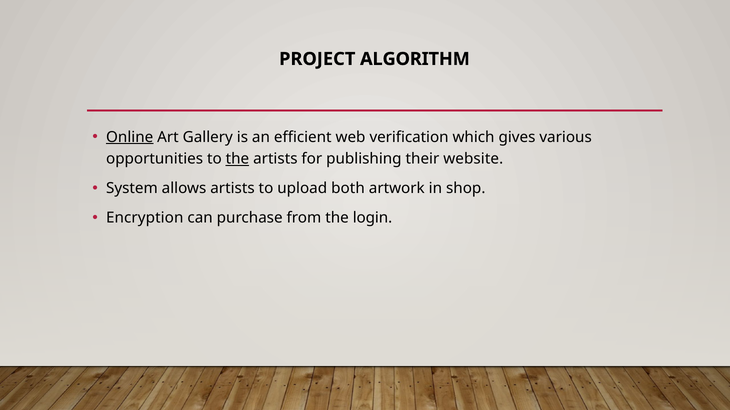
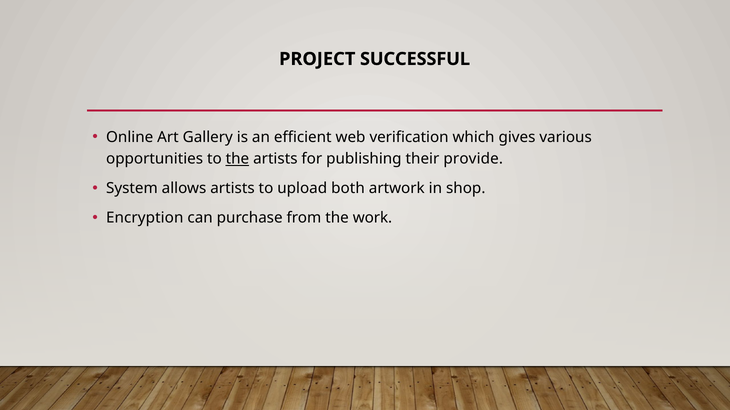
ALGORITHM: ALGORITHM -> SUCCESSFUL
Online underline: present -> none
website: website -> provide
login: login -> work
